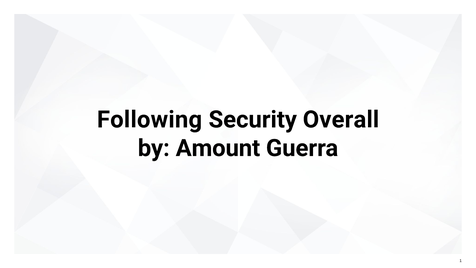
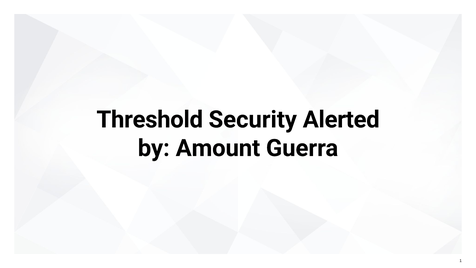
Following: Following -> Threshold
Overall: Overall -> Alerted
